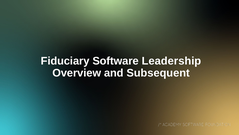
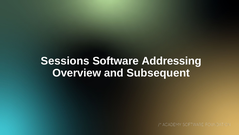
Fiduciary: Fiduciary -> Sessions
Leadership: Leadership -> Addressing
